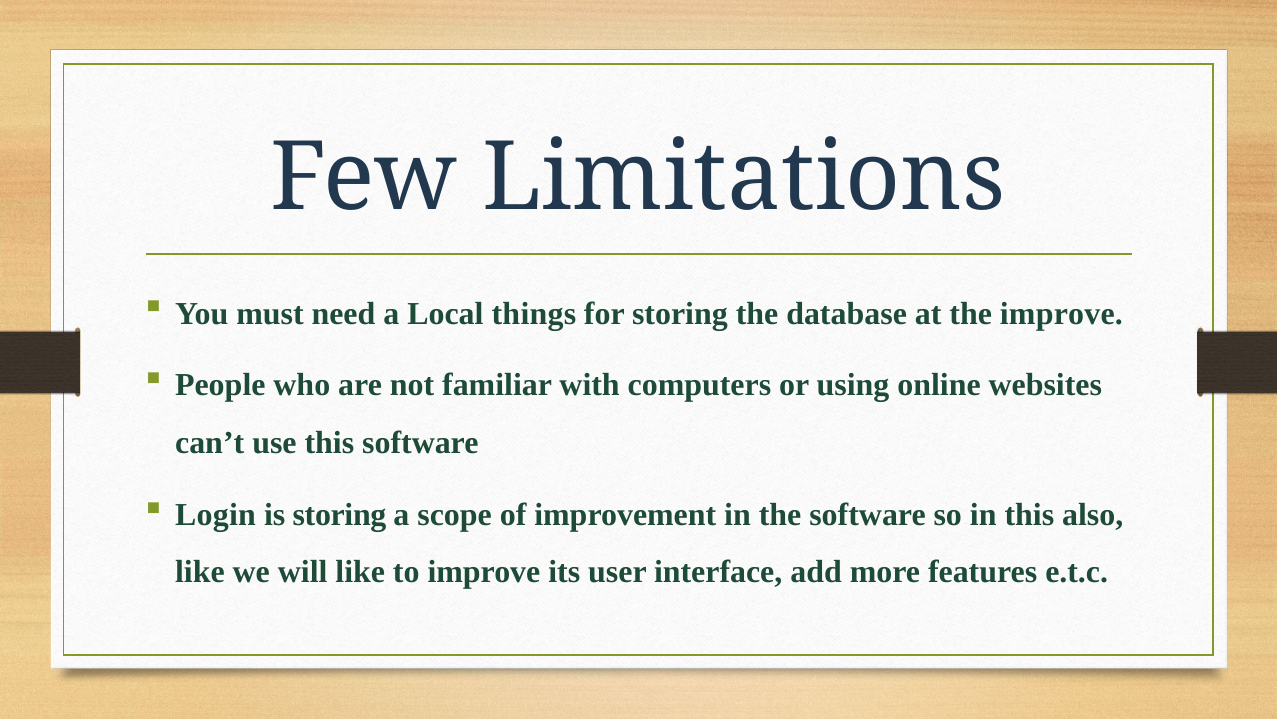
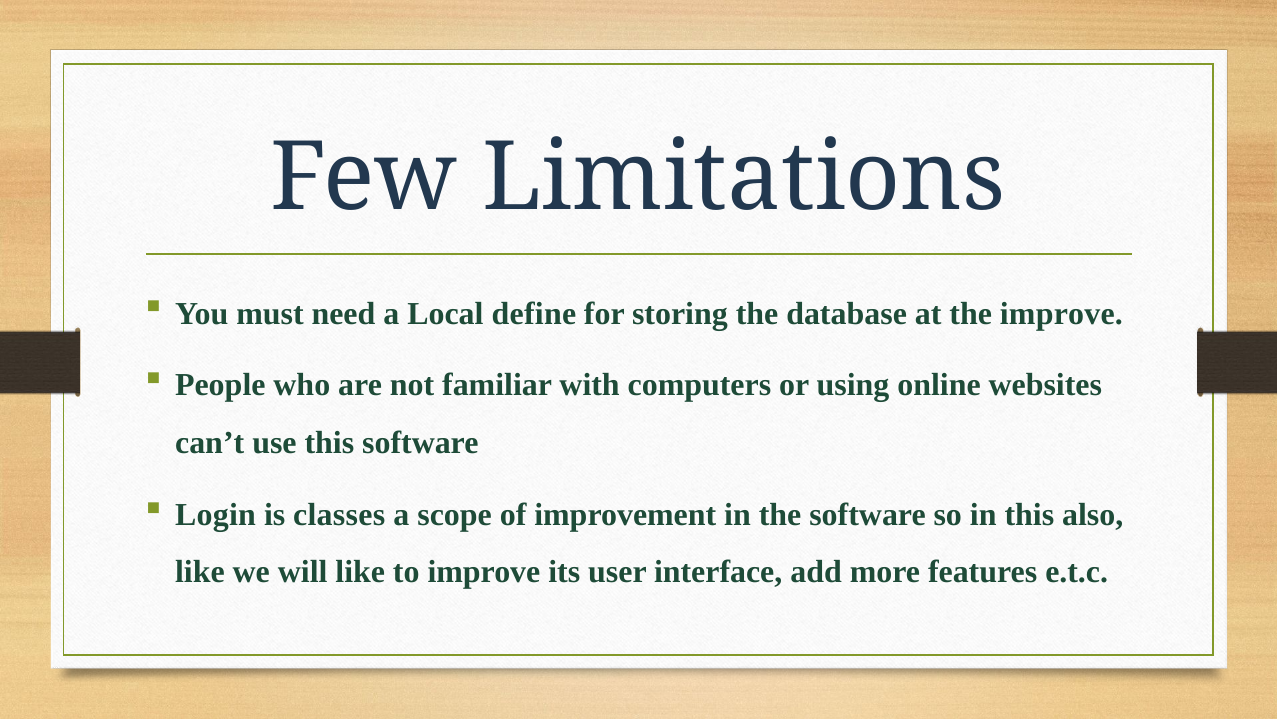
things: things -> define
is storing: storing -> classes
